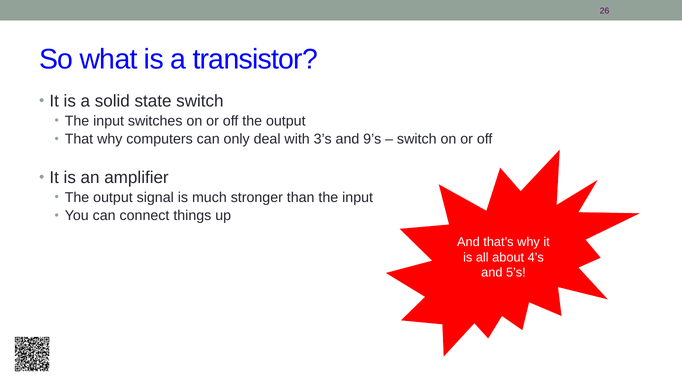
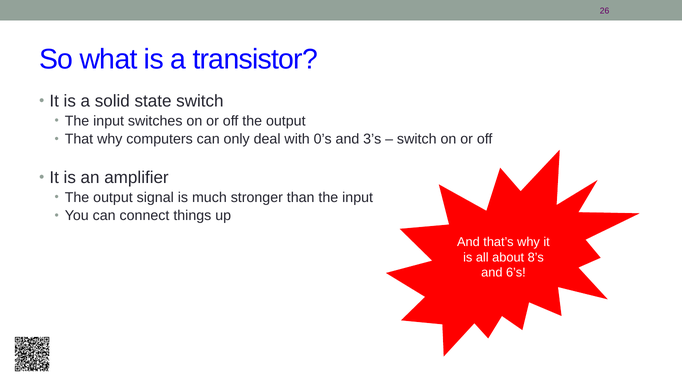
3’s: 3’s -> 0’s
9’s: 9’s -> 3’s
4’s: 4’s -> 8’s
5’s: 5’s -> 6’s
